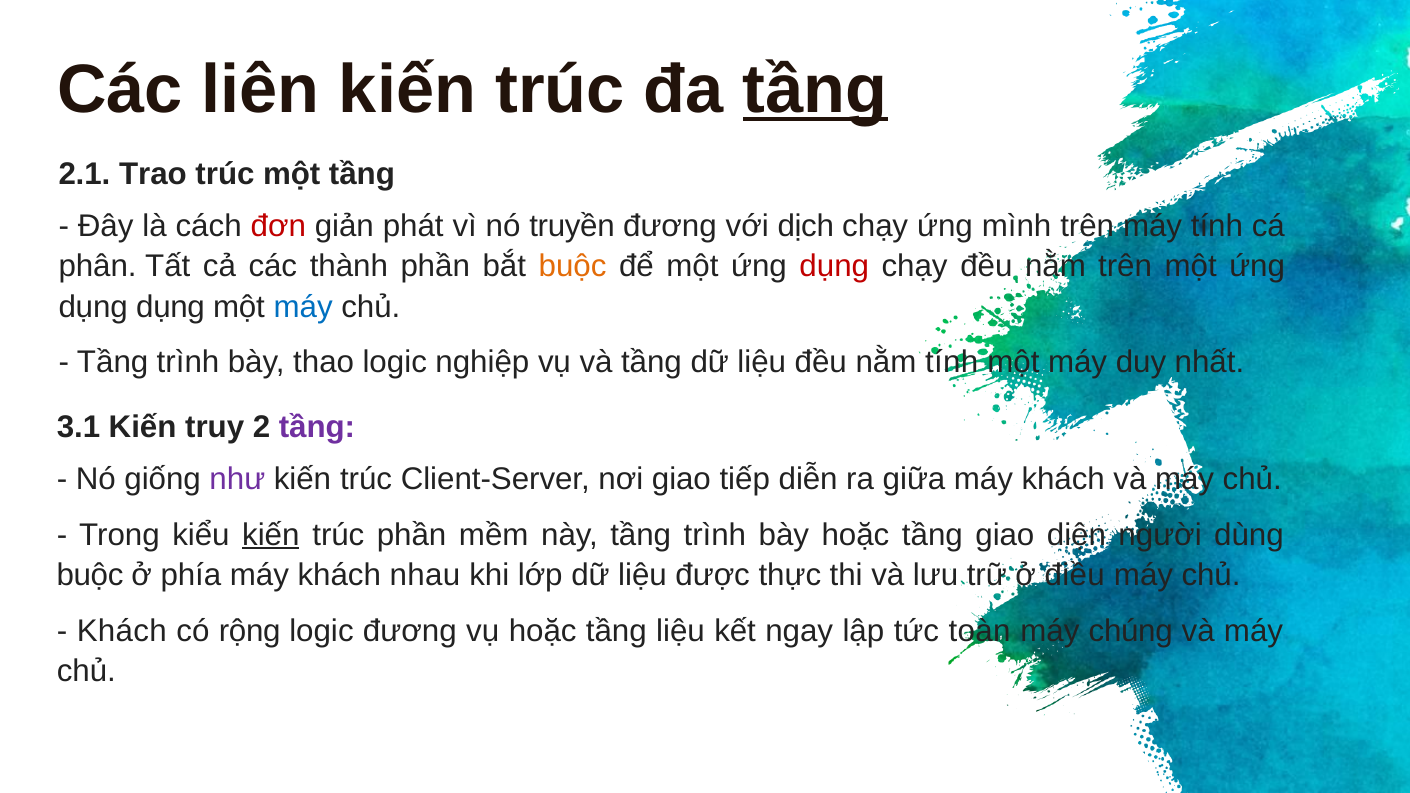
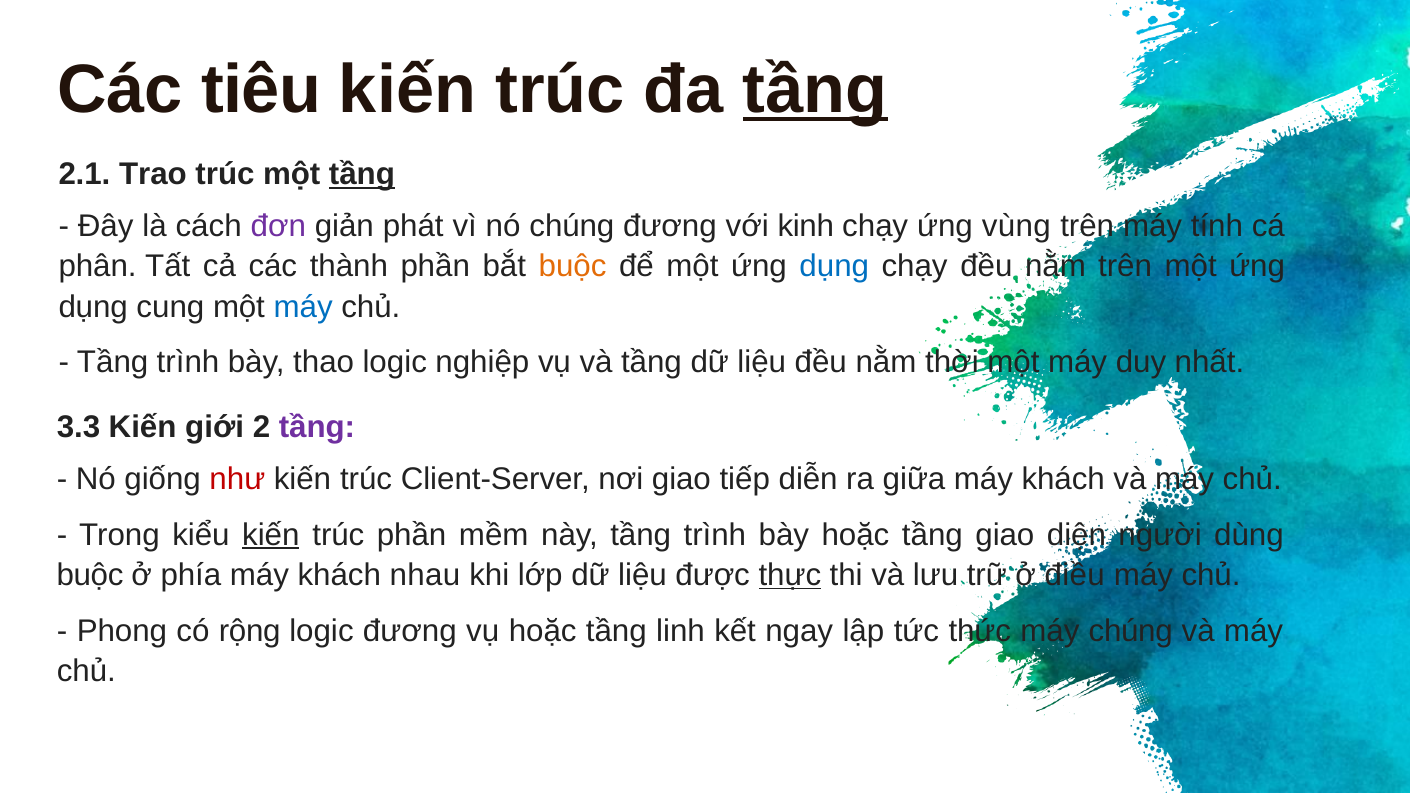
liên: liên -> tiêu
tầng at (362, 174) underline: none -> present
đơn colour: red -> purple
nó truyền: truyền -> chúng
dịch: dịch -> kinh
mình: mình -> vùng
dụng at (834, 267) colour: red -> blue
dụng dụng: dụng -> cung
nằm tính: tính -> thời
3.1: 3.1 -> 3.3
truy: truy -> giới
như colour: purple -> red
thực underline: none -> present
Khách at (122, 631): Khách -> Phong
tầng liệu: liệu -> linh
toàn: toàn -> thức
